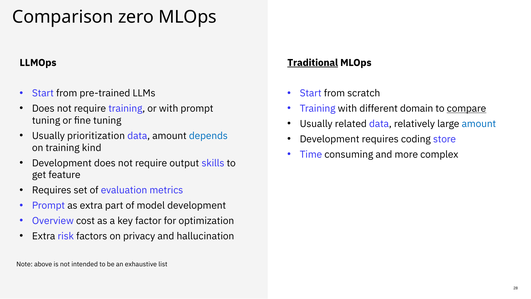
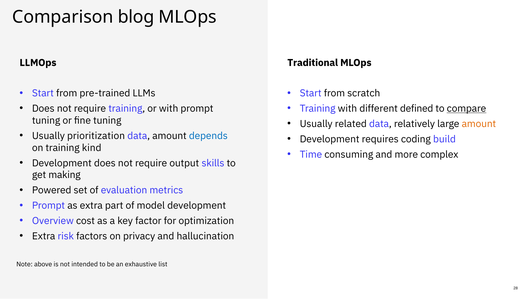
zero: zero -> blog
Traditional underline: present -> none
domain: domain -> defined
amount at (479, 124) colour: blue -> orange
store: store -> build
feature: feature -> making
Requires at (52, 190): Requires -> Powered
